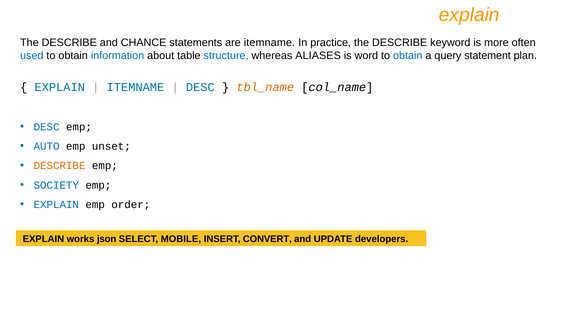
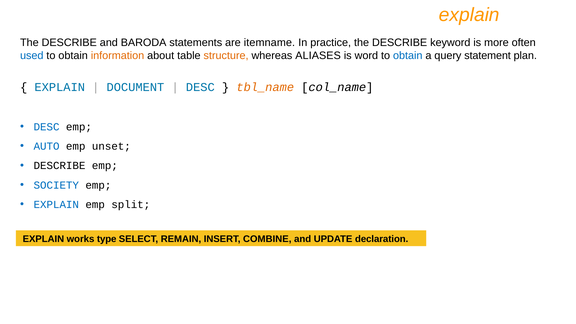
CHANCE: CHANCE -> BARODA
information colour: blue -> orange
structure colour: blue -> orange
ITEMNAME at (135, 87): ITEMNAME -> DOCUMENT
DESCRIBE at (60, 166) colour: orange -> black
order: order -> split
json: json -> type
MOBILE: MOBILE -> REMAIN
CONVERT: CONVERT -> COMBINE
developers: developers -> declaration
